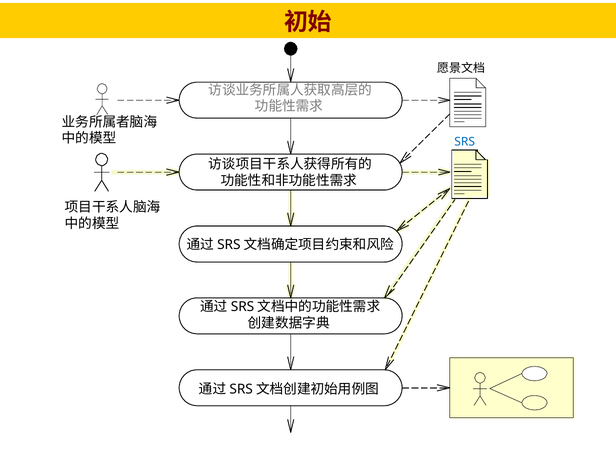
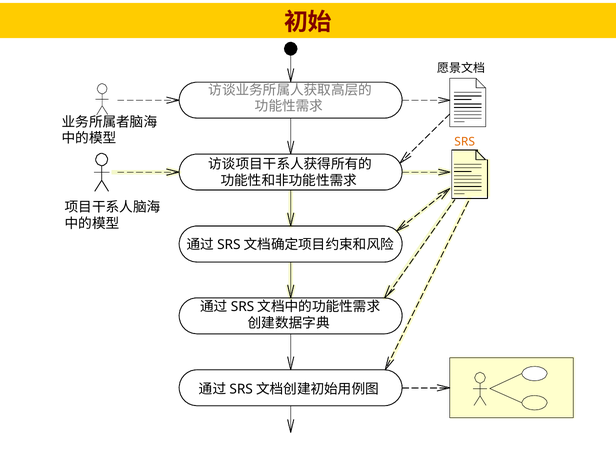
SRS colour: blue -> orange
